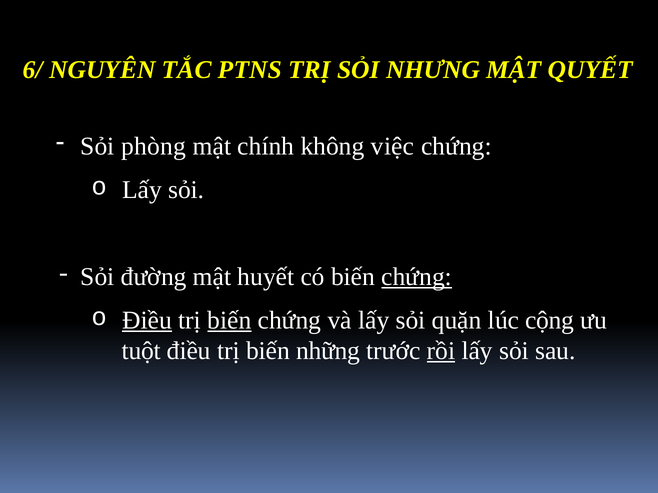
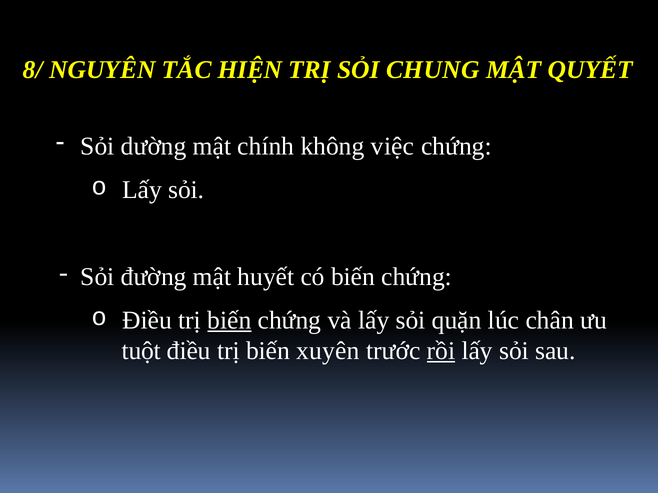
6/: 6/ -> 8/
PTNS: PTNS -> HIỆN
NHƯNG: NHƯNG -> CHUNG
phòng: phòng -> dường
chứng at (417, 277) underline: present -> none
Điều at (147, 321) underline: present -> none
cộng: cộng -> chân
những: những -> xuyên
